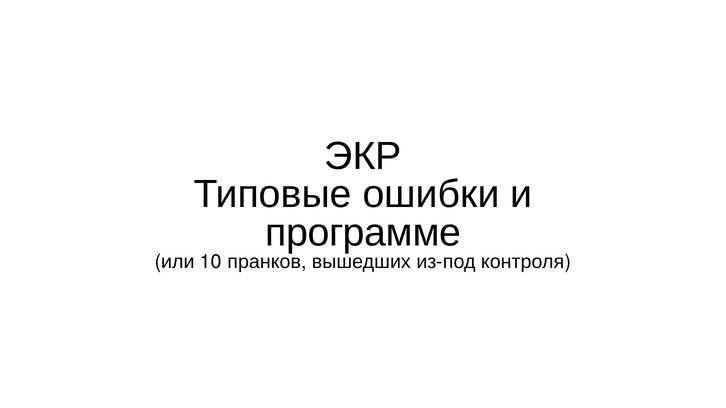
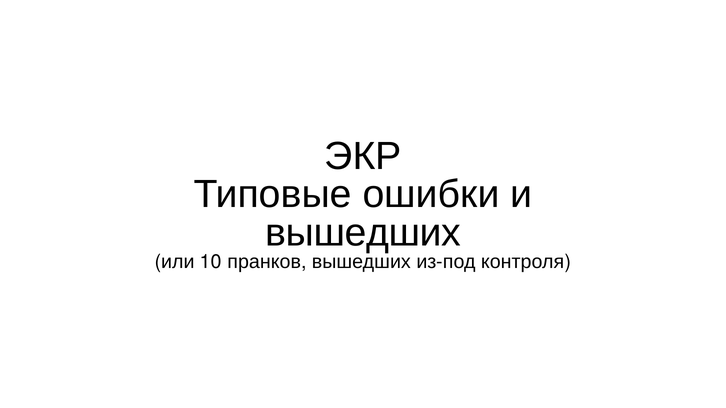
программе at (363, 233): программе -> вышедших
